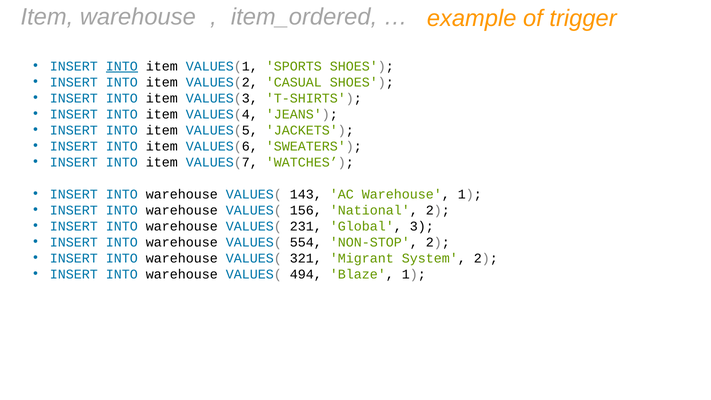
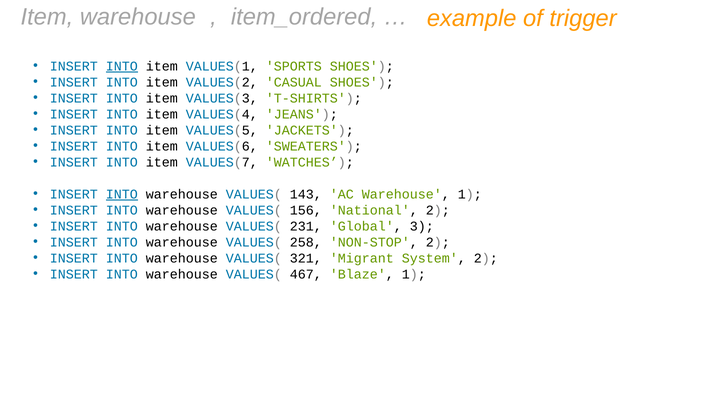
INTO at (122, 194) underline: none -> present
554: 554 -> 258
494: 494 -> 467
